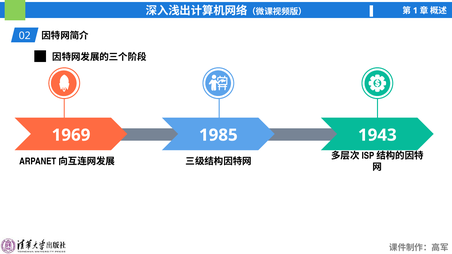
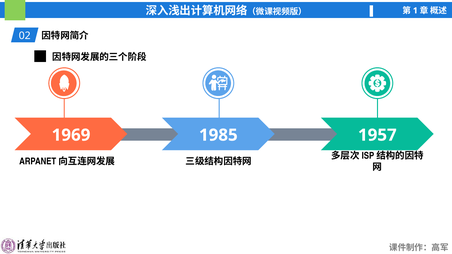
1943: 1943 -> 1957
